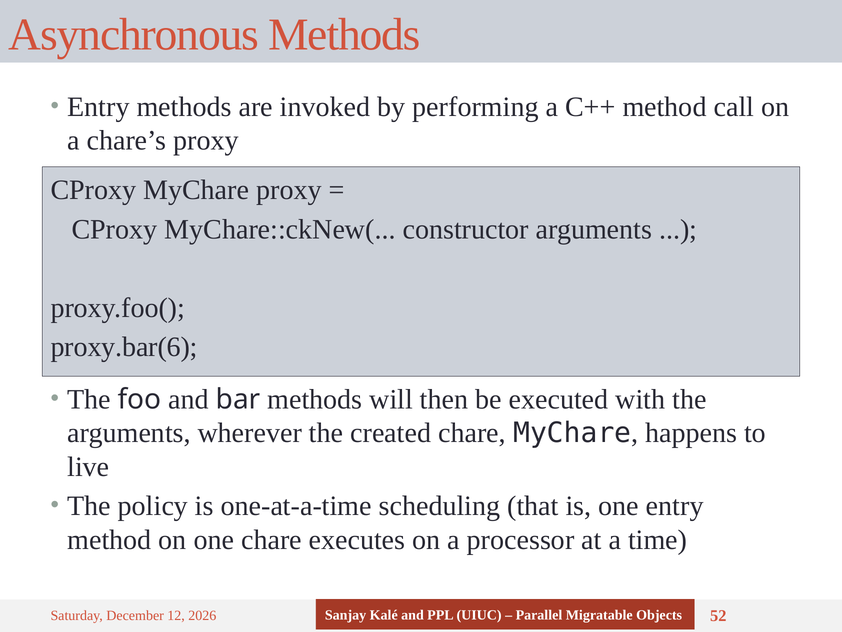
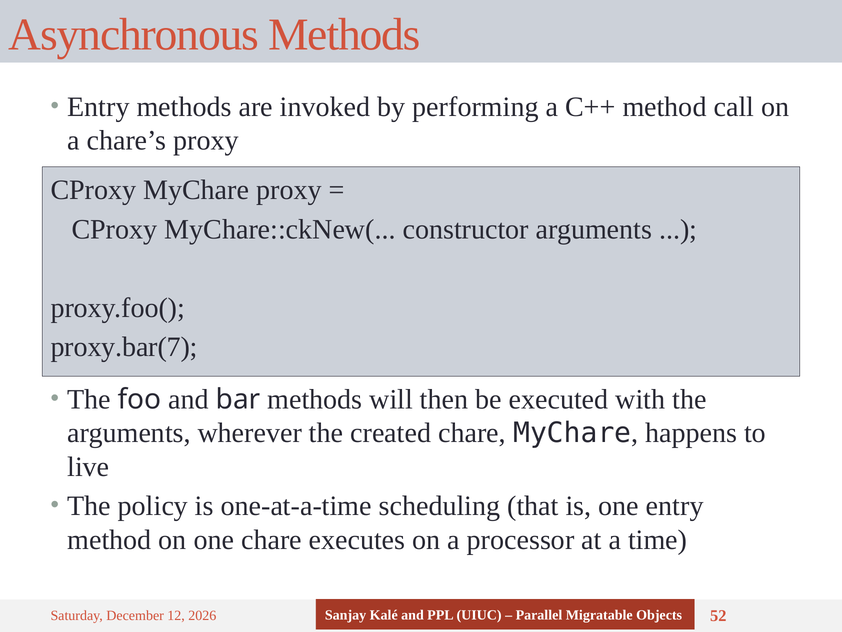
proxy.bar(6: proxy.bar(6 -> proxy.bar(7
